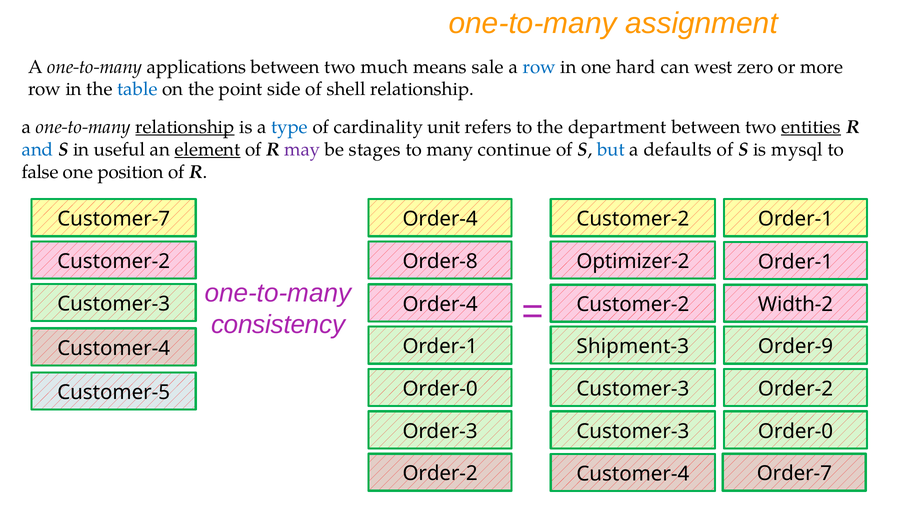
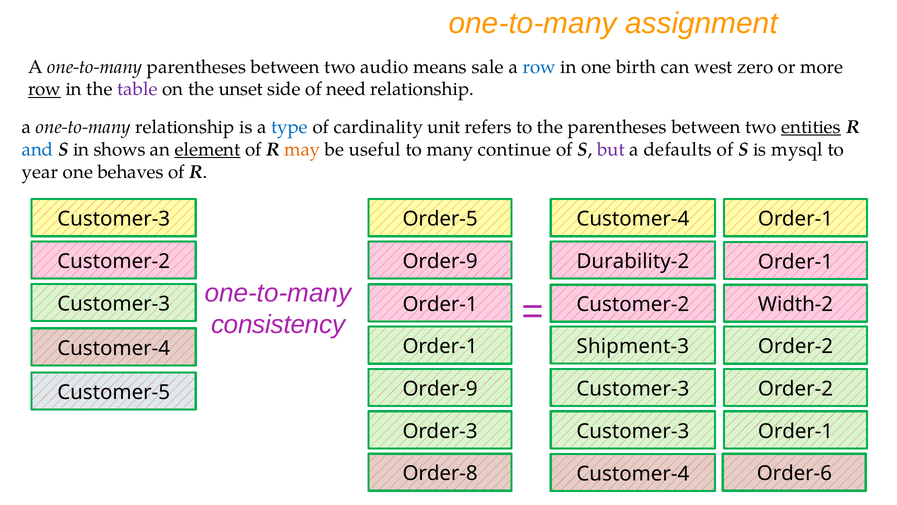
one-to-many applications: applications -> parentheses
much: much -> audio
hard: hard -> birth
row at (45, 89) underline: none -> present
table colour: blue -> purple
point: point -> unset
shell: shell -> need
relationship at (185, 127) underline: present -> none
the department: department -> parentheses
useful: useful -> shows
may colour: purple -> orange
stages: stages -> useful
but colour: blue -> purple
false: false -> year
position: position -> behaves
Customer-7 at (114, 219): Customer-7 -> Customer-3
Order-4 at (440, 219): Order-4 -> Order-5
Customer-2 at (633, 219): Customer-2 -> Customer-4
Optimizer-2: Optimizer-2 -> Durability-2
Customer-2 Order-8: Order-8 -> Order-9
Order-4 at (440, 304): Order-4 -> Order-1
Order-9 at (796, 346): Order-9 -> Order-2
Order-0 at (440, 389): Order-0 -> Order-9
Order-0 at (796, 431): Order-0 -> Order-1
Order-2 at (440, 473): Order-2 -> Order-8
Order-7: Order-7 -> Order-6
